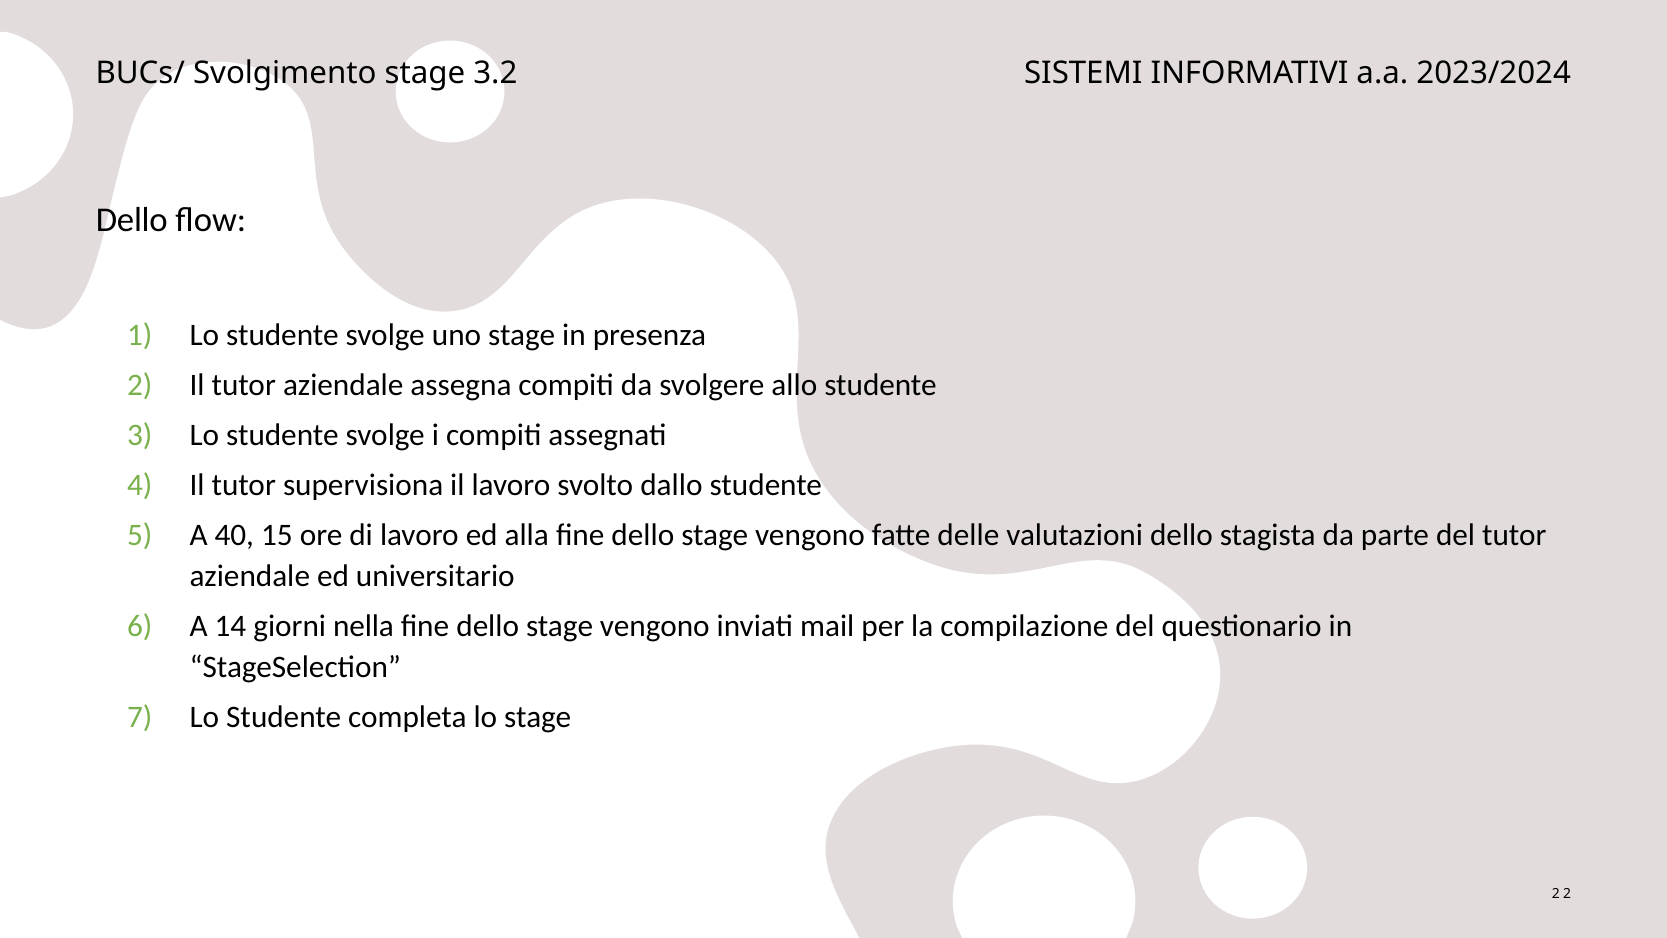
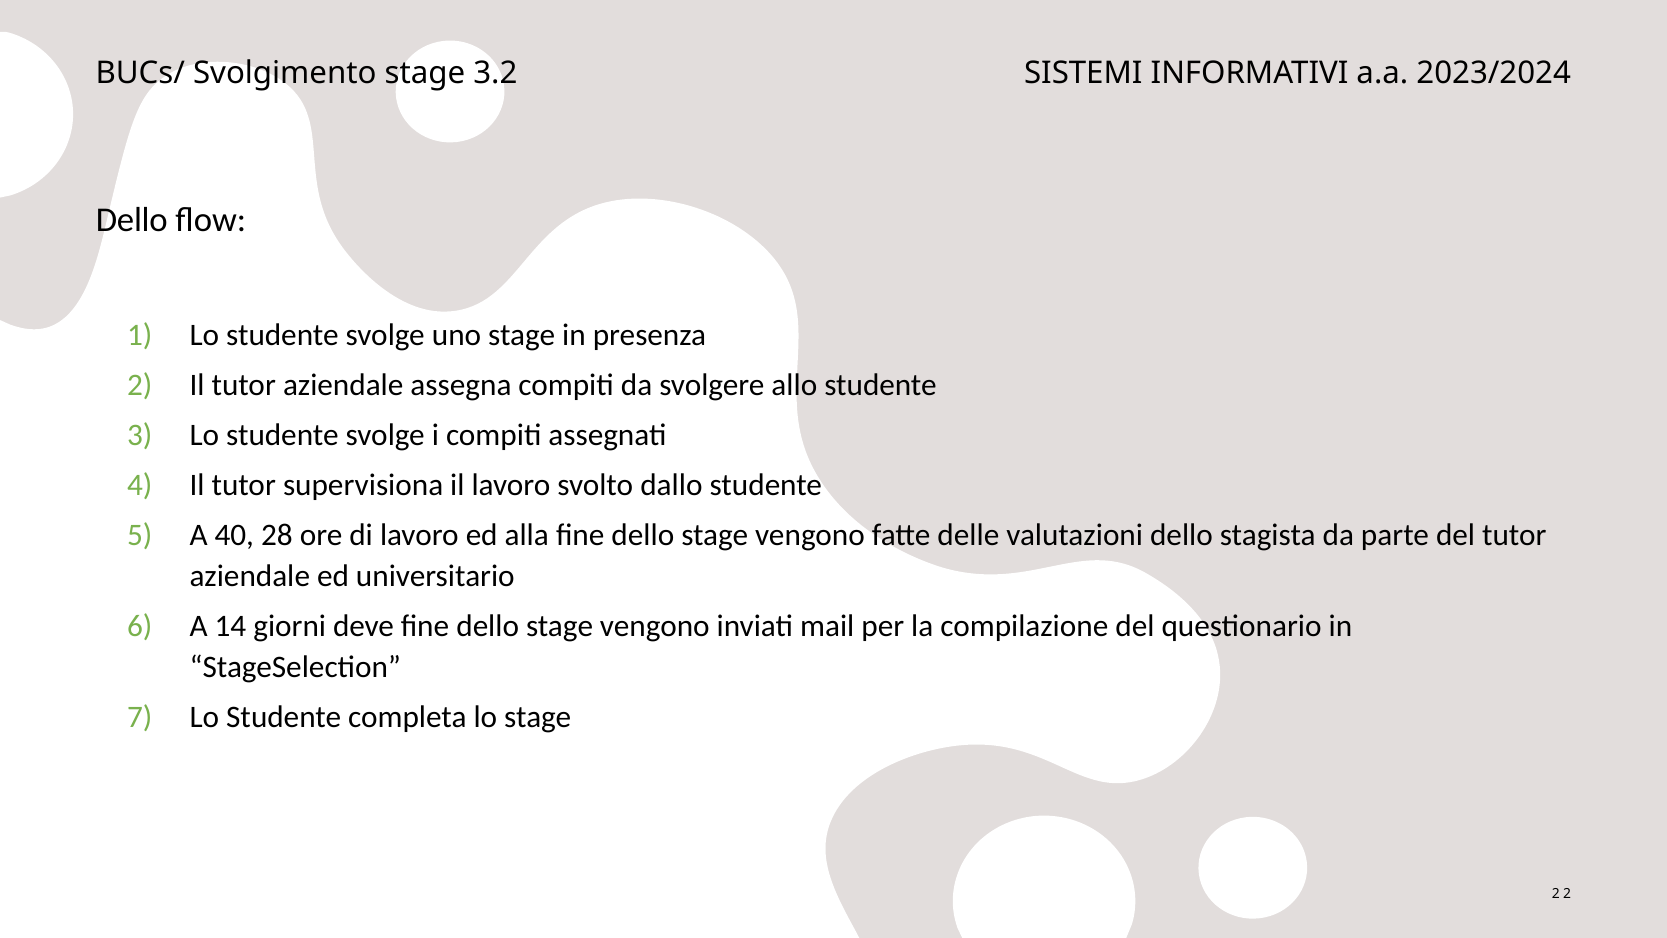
15: 15 -> 28
nella: nella -> deve
